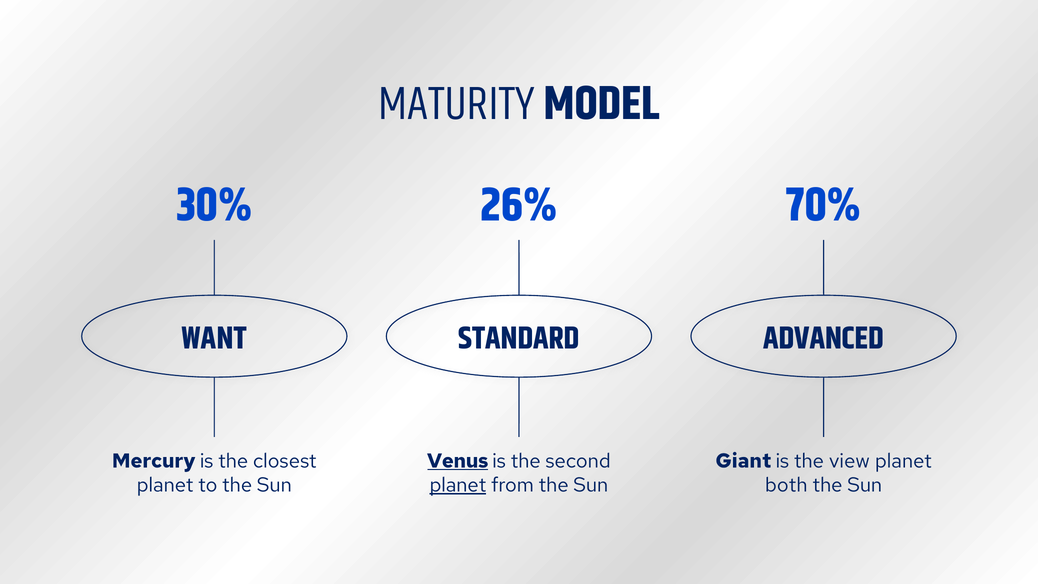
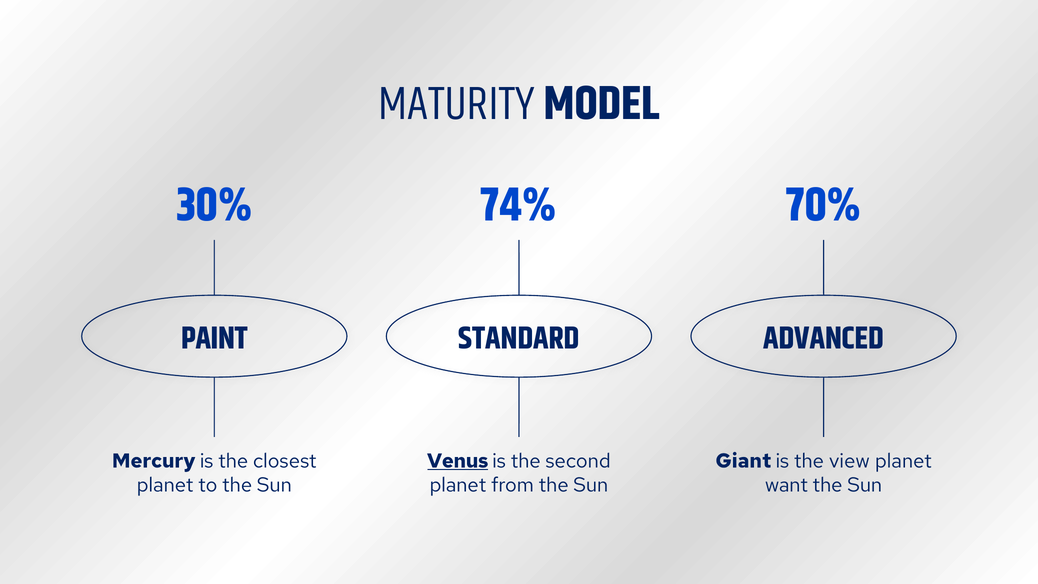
26%: 26% -> 74%
WANT: WANT -> PAINT
planet at (458, 485) underline: present -> none
both: both -> want
